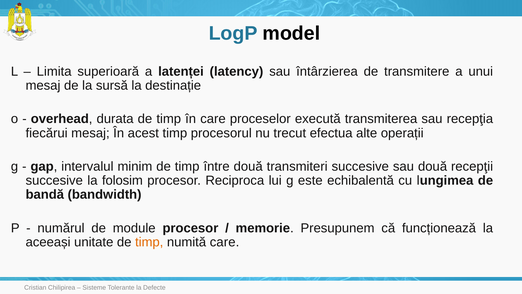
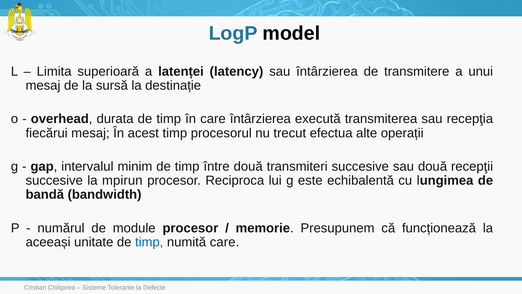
care proceselor: proceselor -> întârzierea
folosim: folosim -> mpirun
timp at (149, 242) colour: orange -> blue
